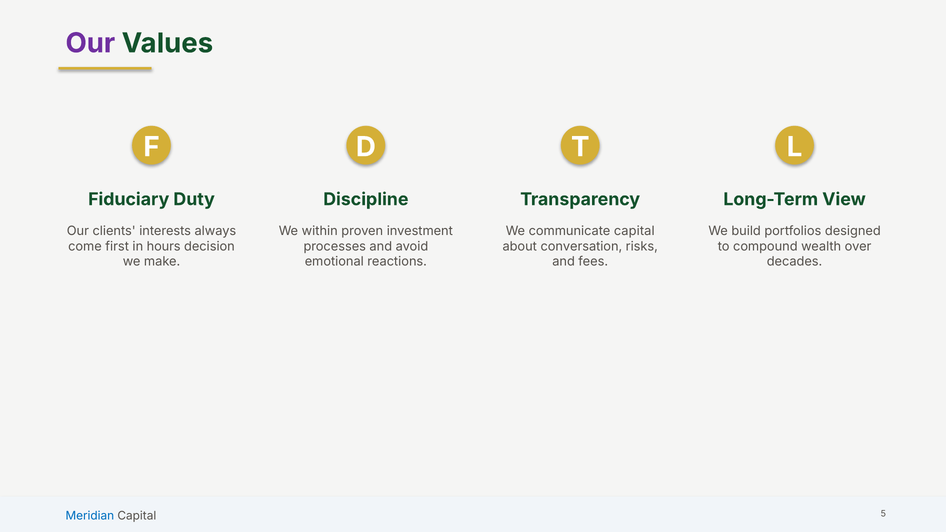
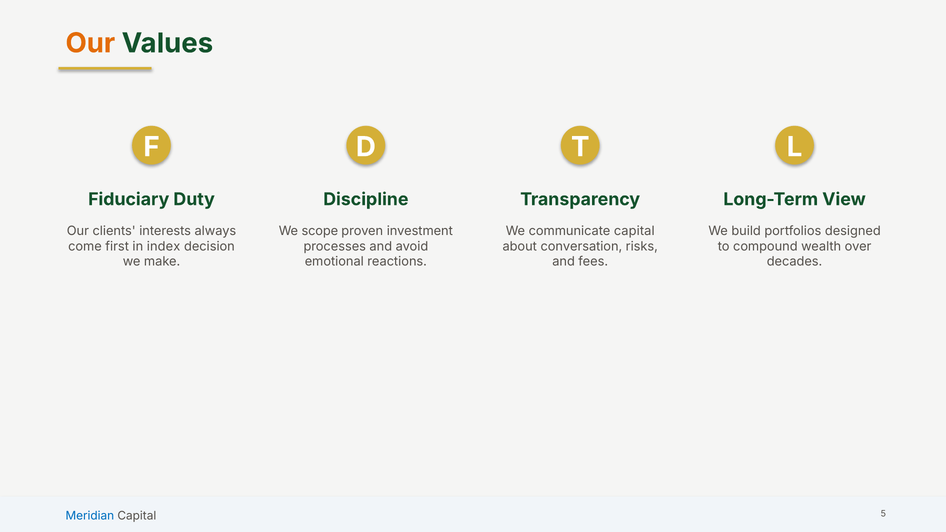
Our at (90, 43) colour: purple -> orange
within: within -> scope
hours: hours -> index
